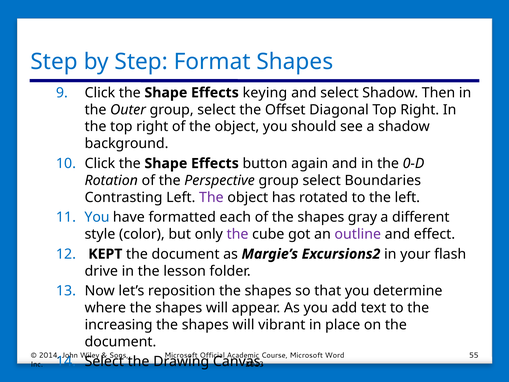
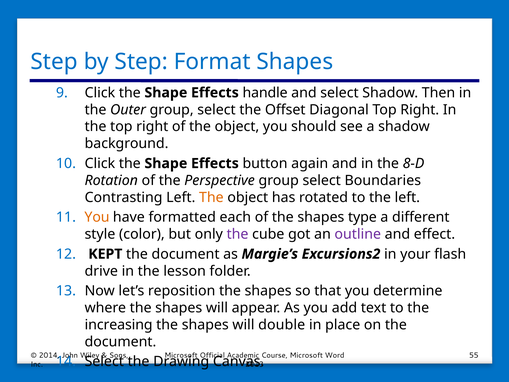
keying: keying -> handle
0-D: 0-D -> 8-D
The at (211, 197) colour: purple -> orange
You at (97, 217) colour: blue -> orange
gray: gray -> type
vibrant: vibrant -> double
